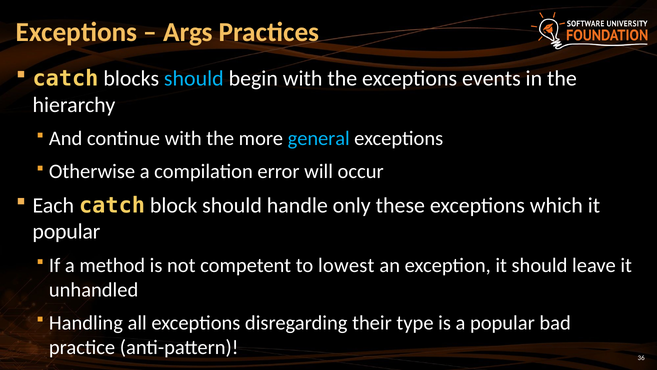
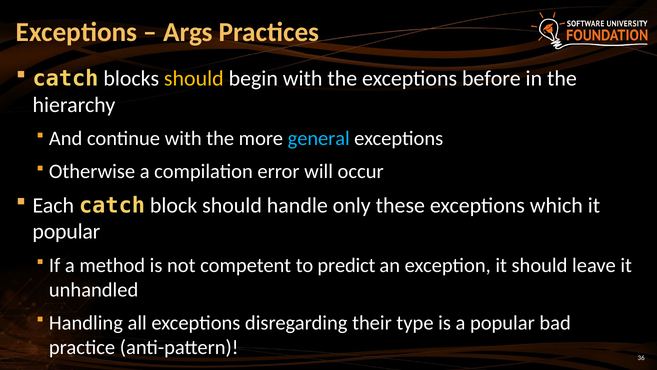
should at (194, 79) colour: light blue -> yellow
events: events -> before
lowest: lowest -> predict
